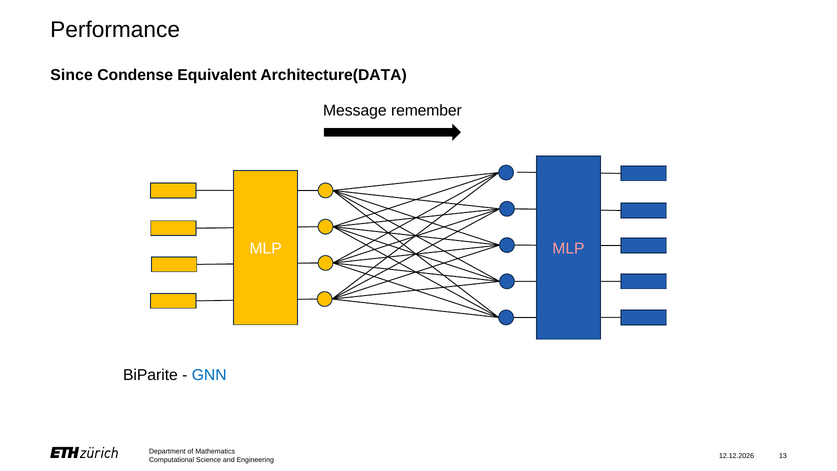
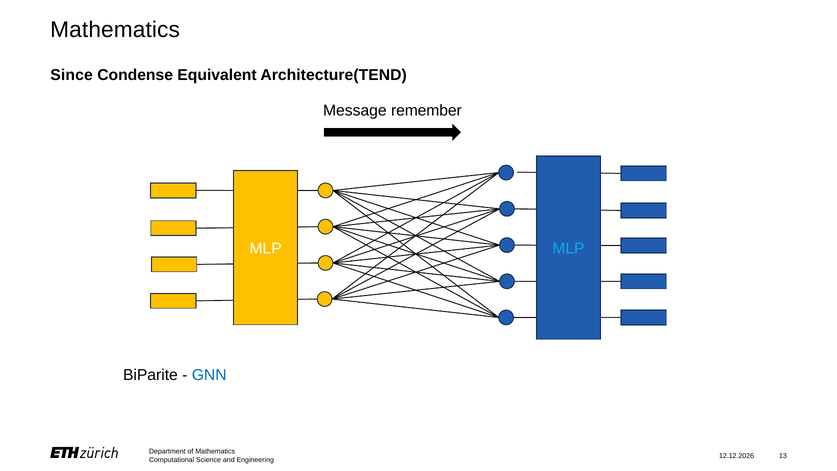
Performance at (115, 30): Performance -> Mathematics
Architecture(DATA: Architecture(DATA -> Architecture(TEND
MLP at (568, 249) colour: pink -> light blue
